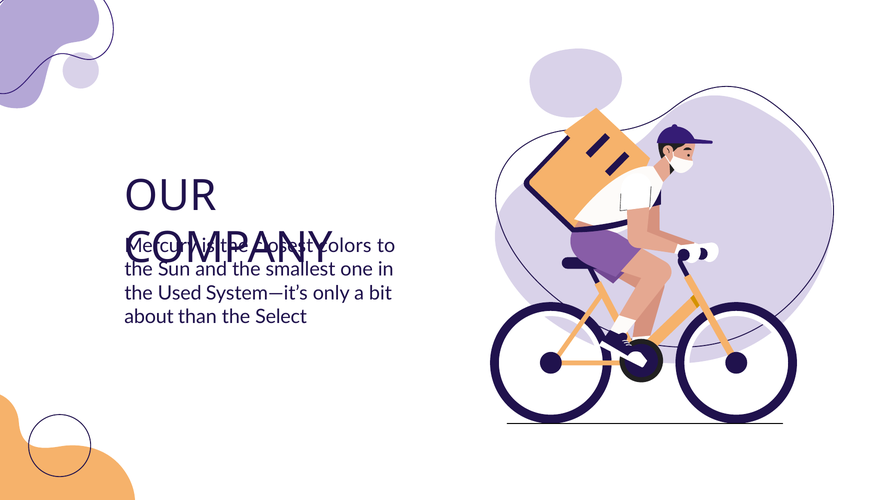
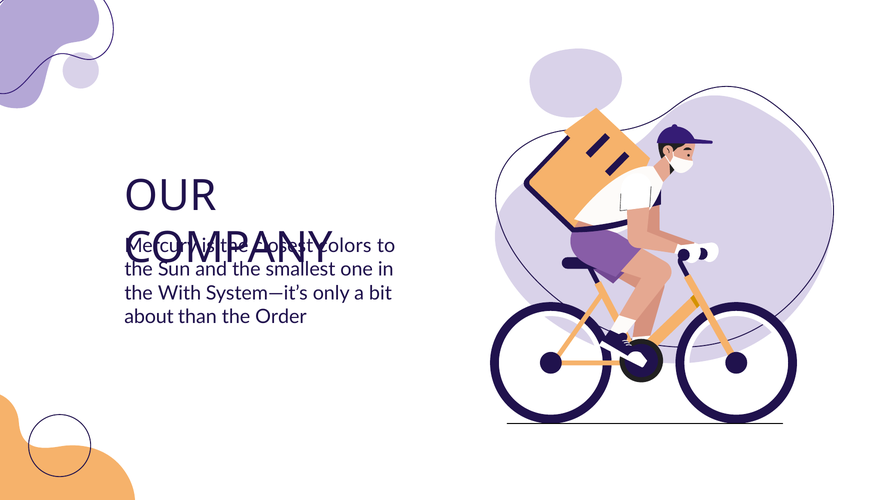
Used: Used -> With
Select: Select -> Order
